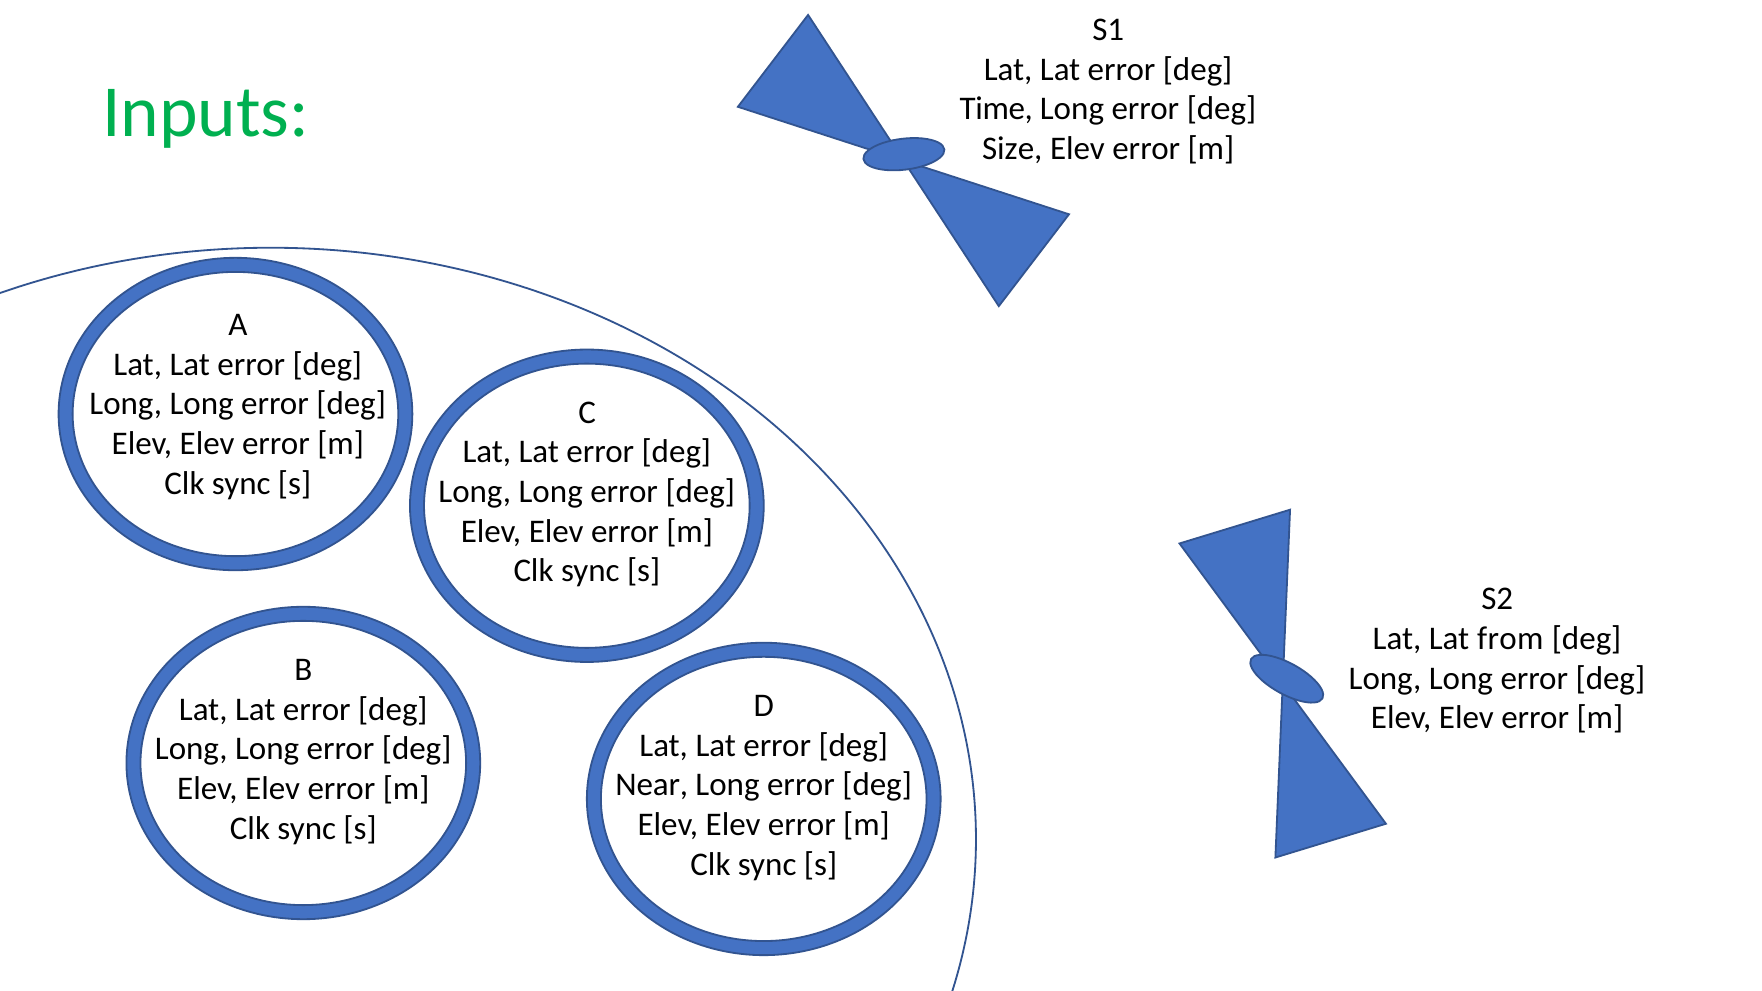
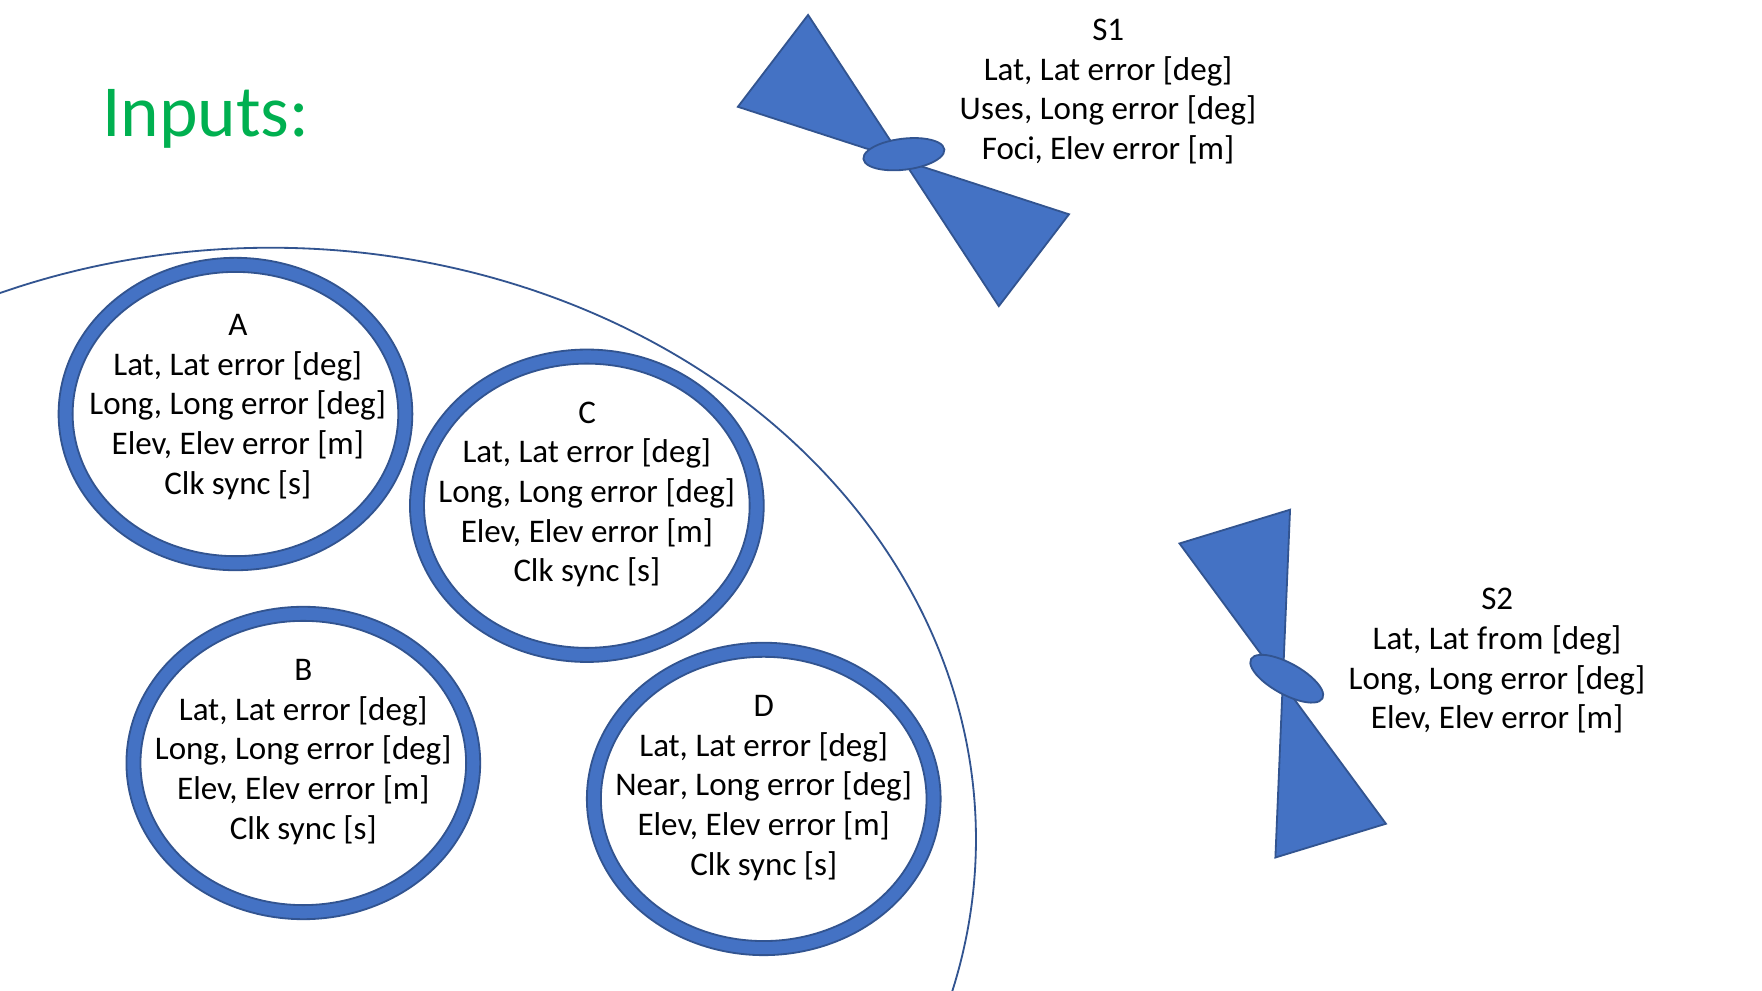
Time: Time -> Uses
Size: Size -> Foci
